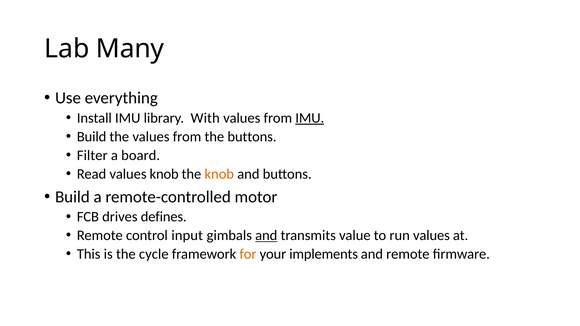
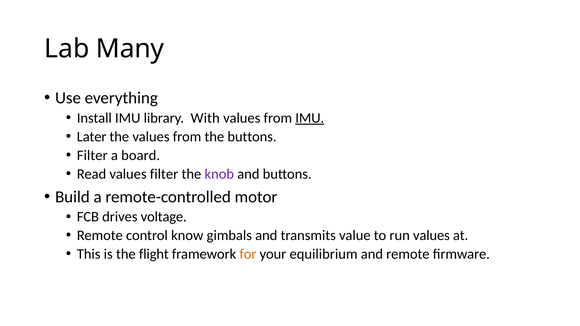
Build at (92, 137): Build -> Later
values knob: knob -> filter
knob at (219, 174) colour: orange -> purple
defines: defines -> voltage
input: input -> know
and at (266, 236) underline: present -> none
cycle: cycle -> flight
implements: implements -> equilibrium
